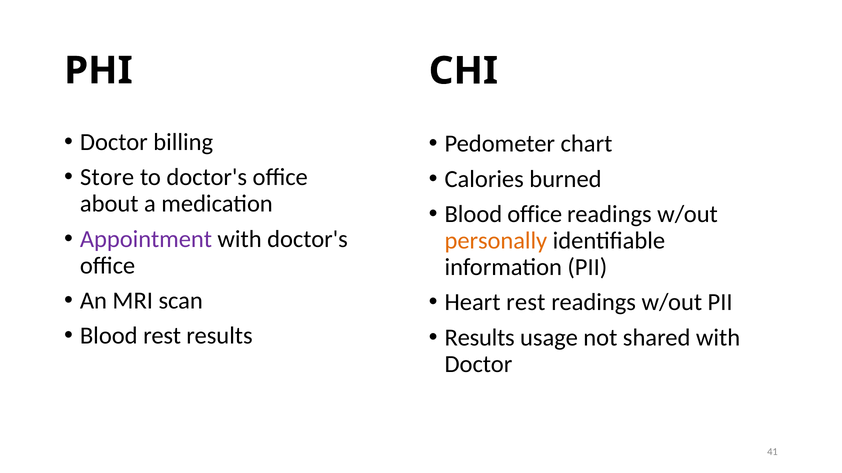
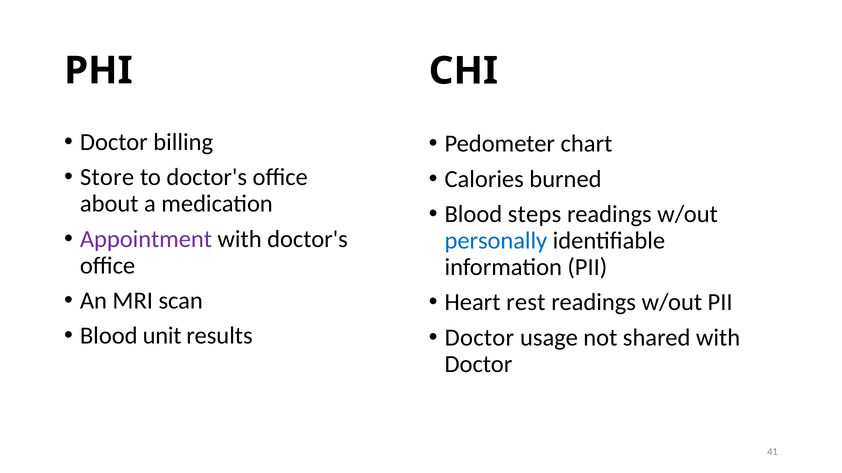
Blood office: office -> steps
personally colour: orange -> blue
Blood rest: rest -> unit
Results at (480, 338): Results -> Doctor
